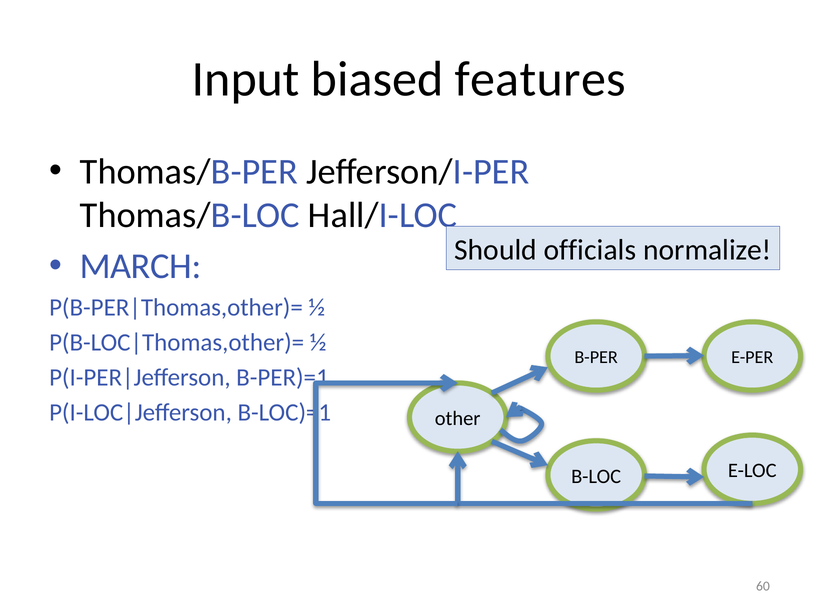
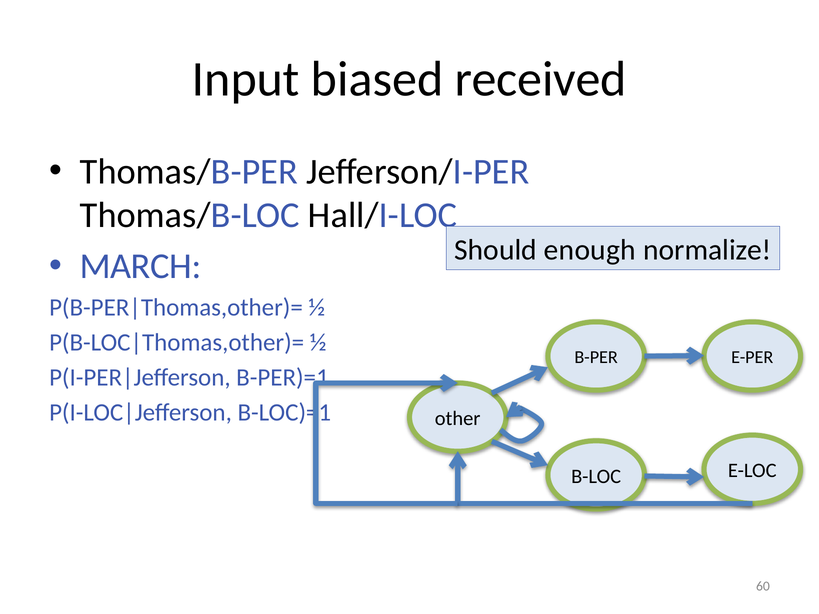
features: features -> received
officials: officials -> enough
